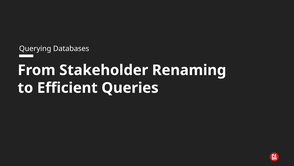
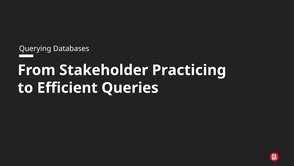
Renaming: Renaming -> Practicing
